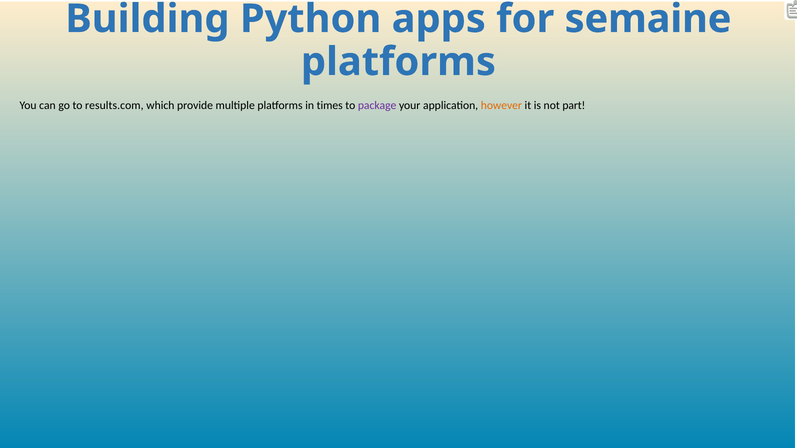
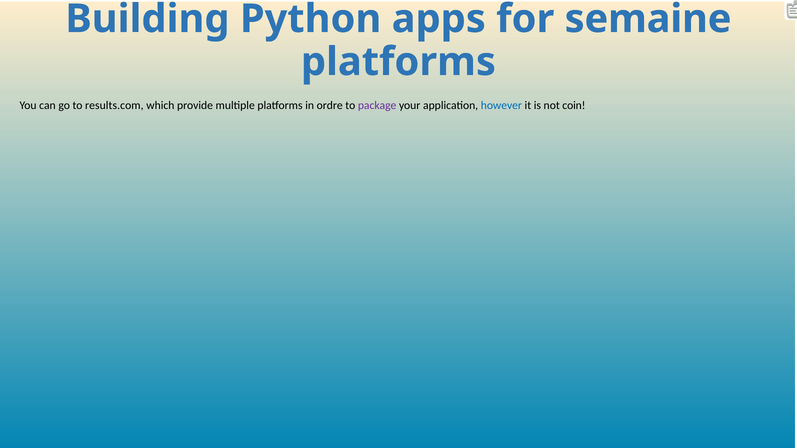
times: times -> ordre
however colour: orange -> blue
part: part -> coin
